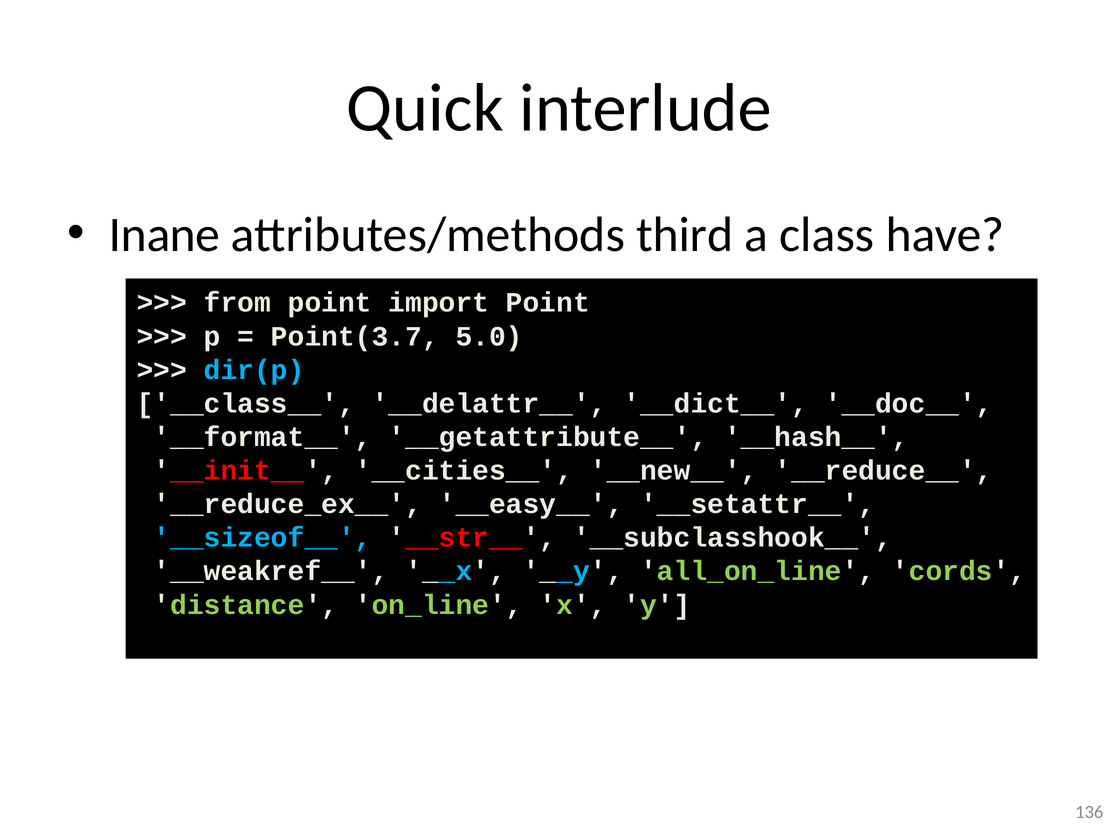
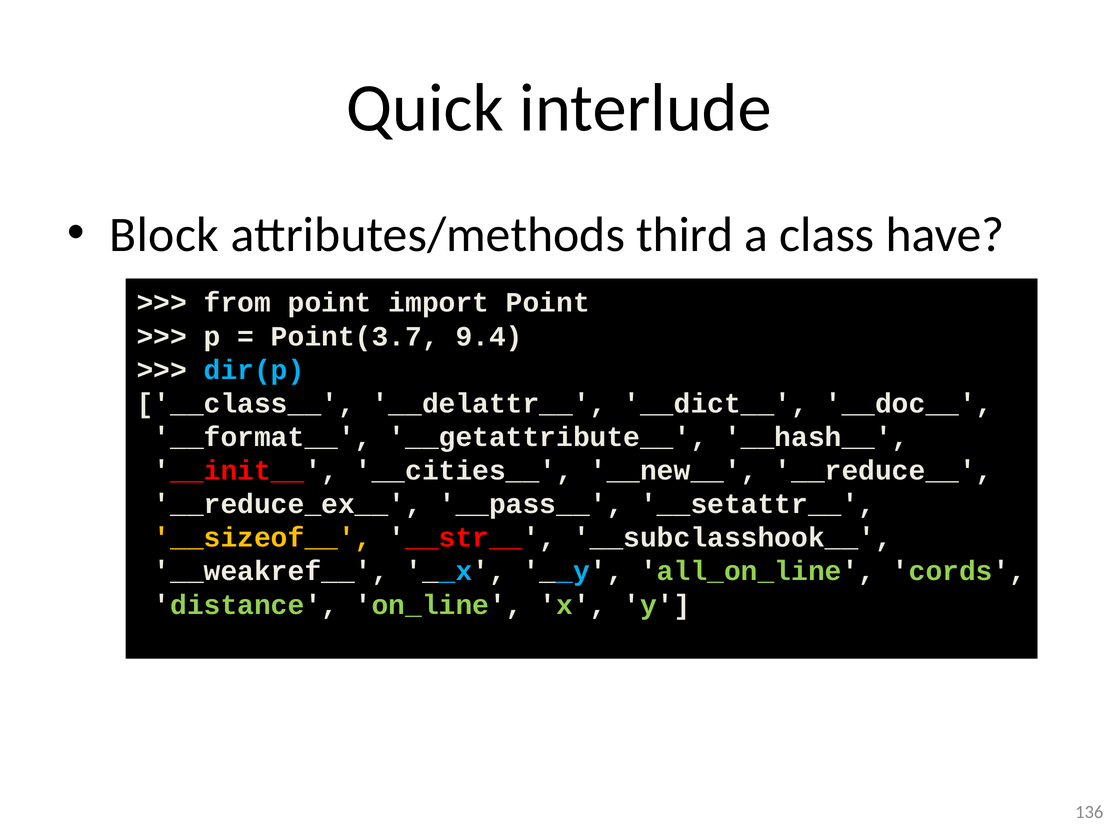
Inane: Inane -> Block
5.0: 5.0 -> 9.4
__easy__: __easy__ -> __pass__
__sizeof__ colour: light blue -> yellow
